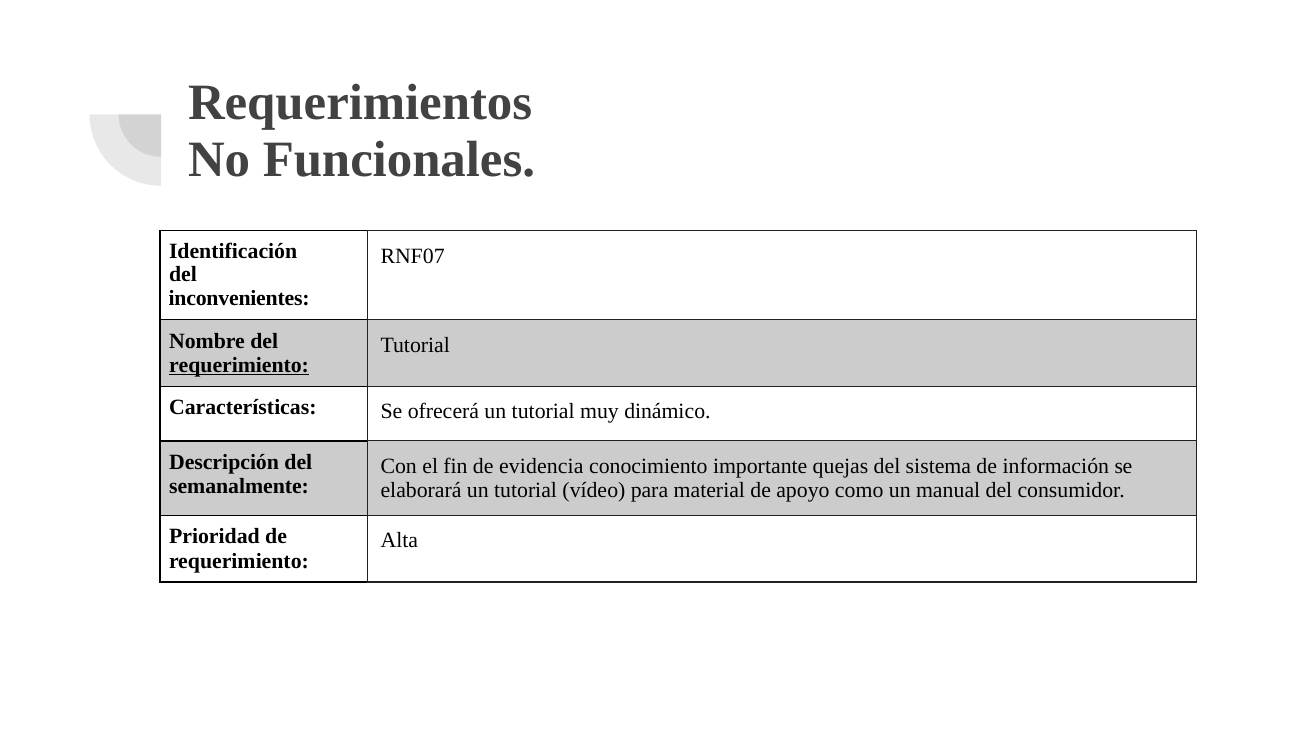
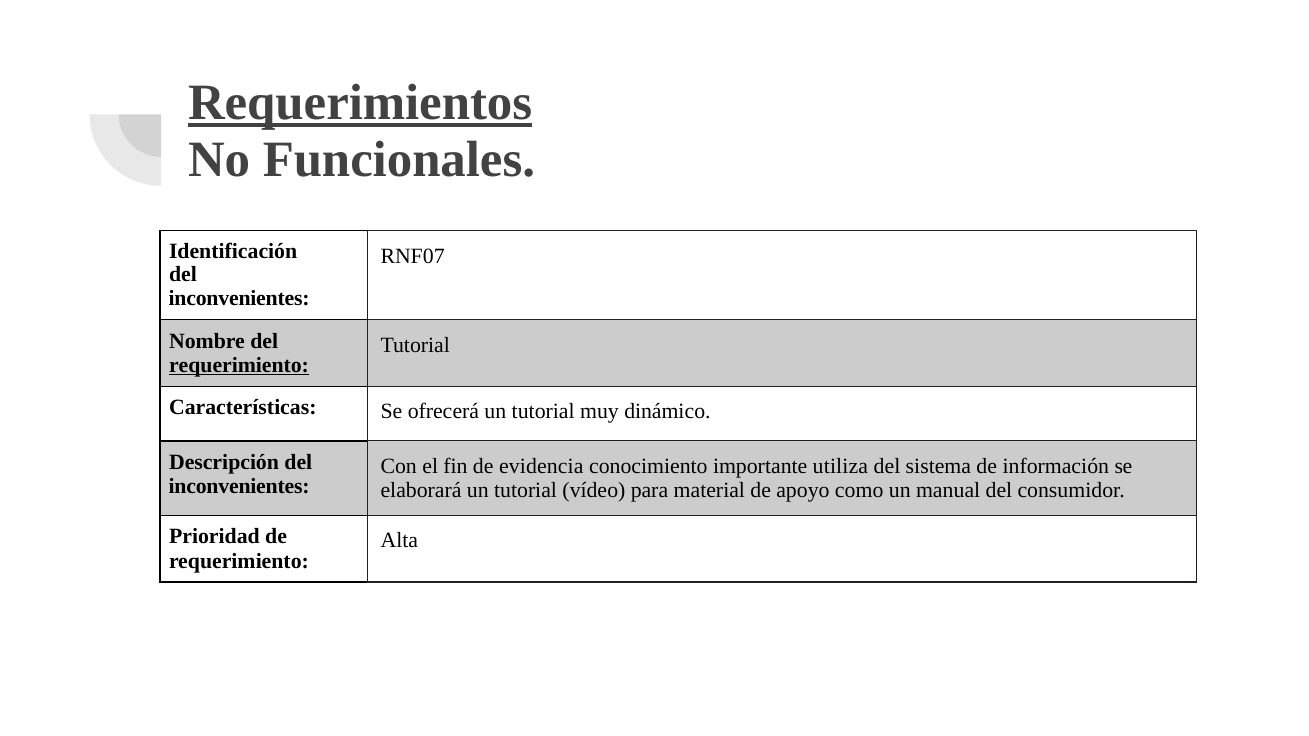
Requerimientos underline: none -> present
quejas: quejas -> utiliza
semanalmente at (239, 487): semanalmente -> inconvenientes
